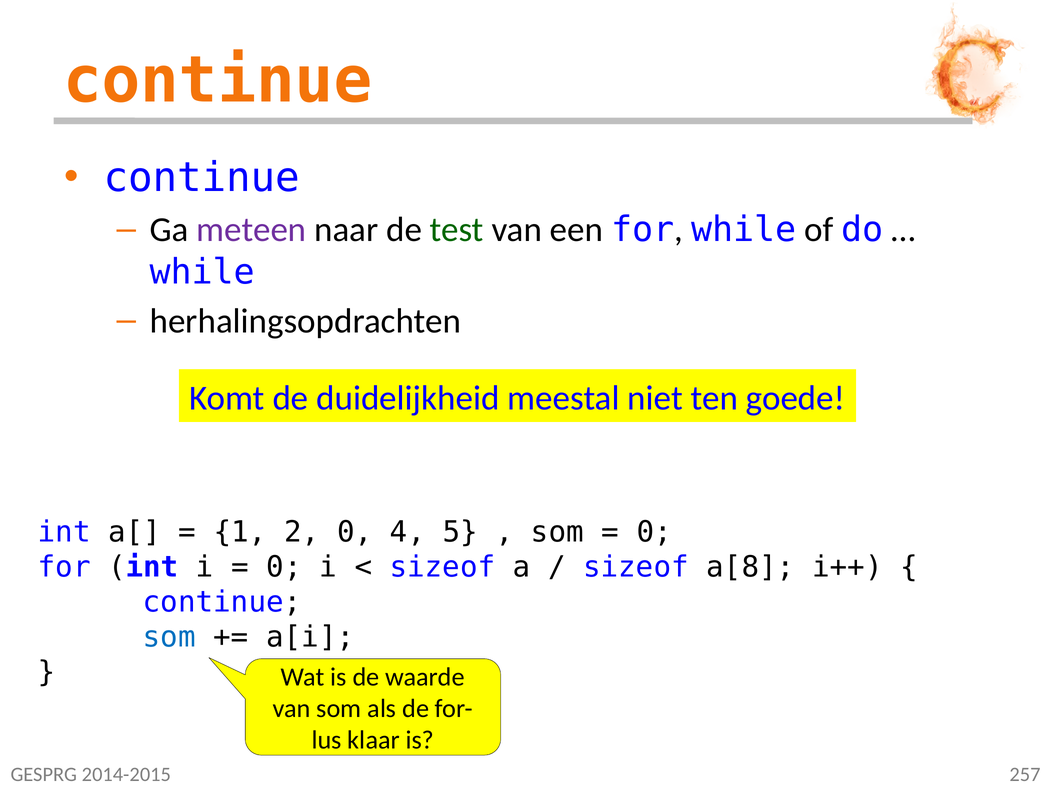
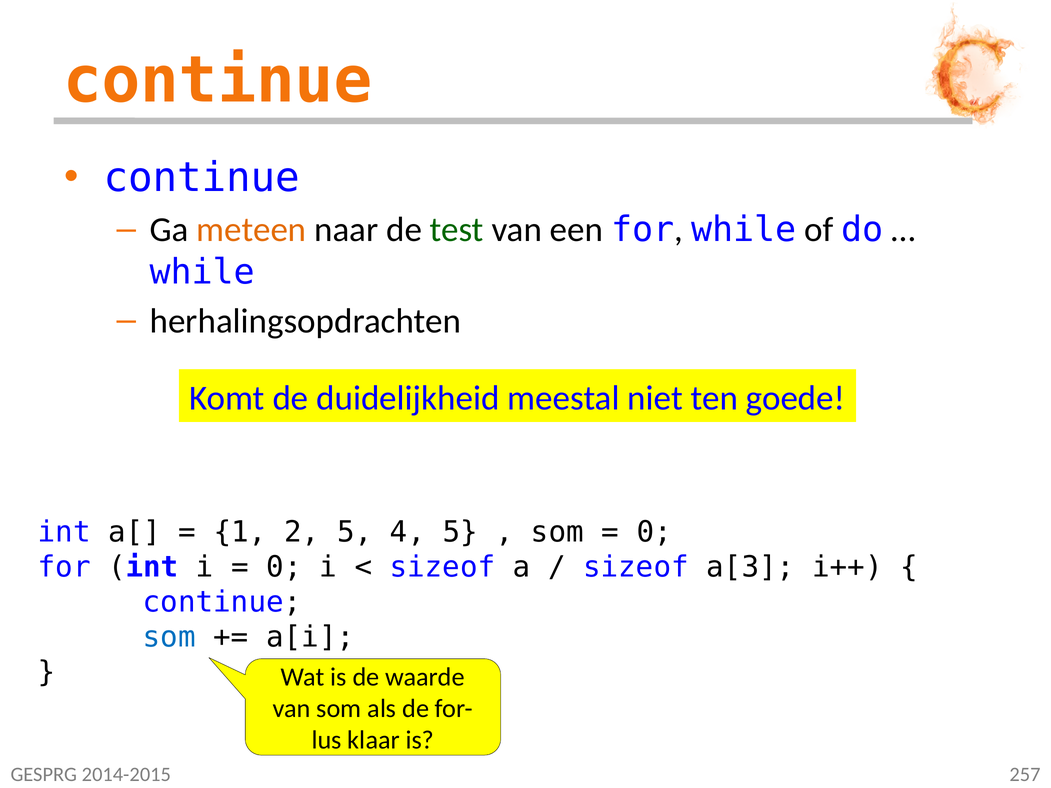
meteen colour: purple -> orange
2 0: 0 -> 5
a[8: a[8 -> a[3
